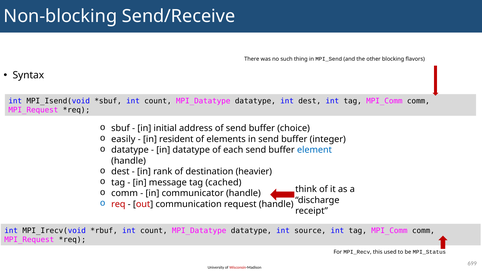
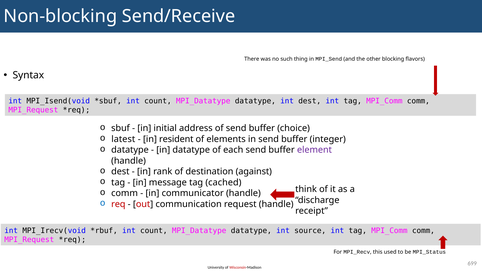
easily: easily -> latest
element colour: blue -> purple
heavier: heavier -> against
